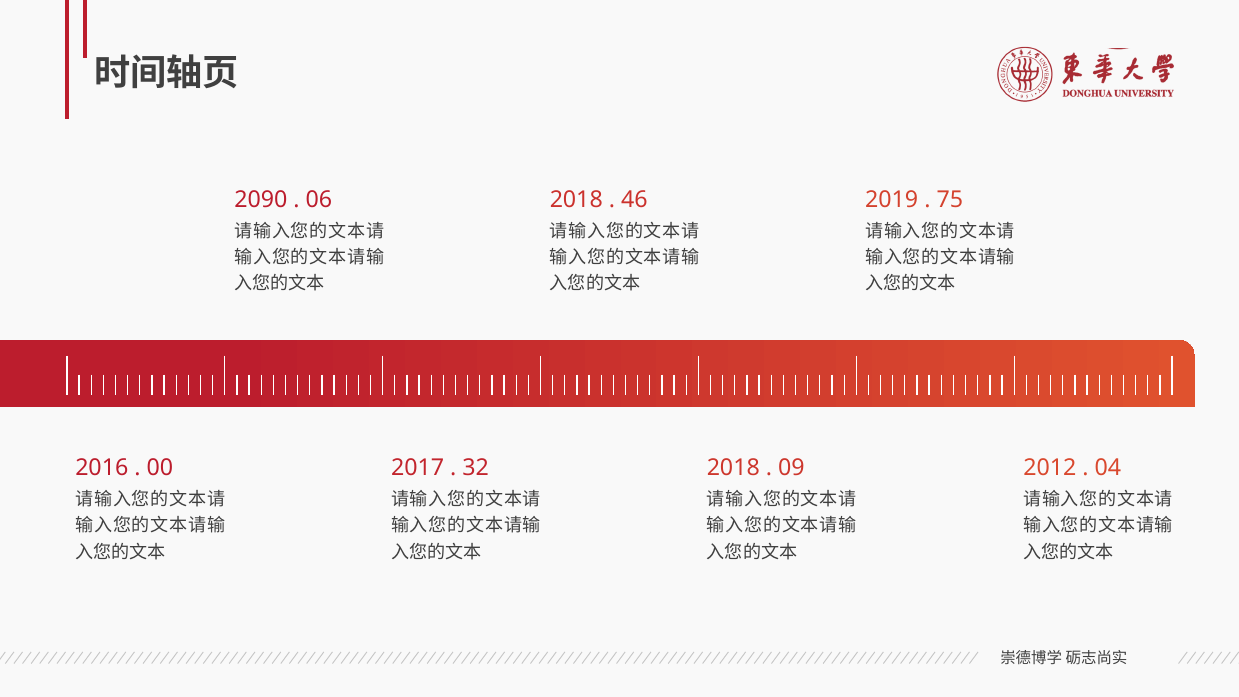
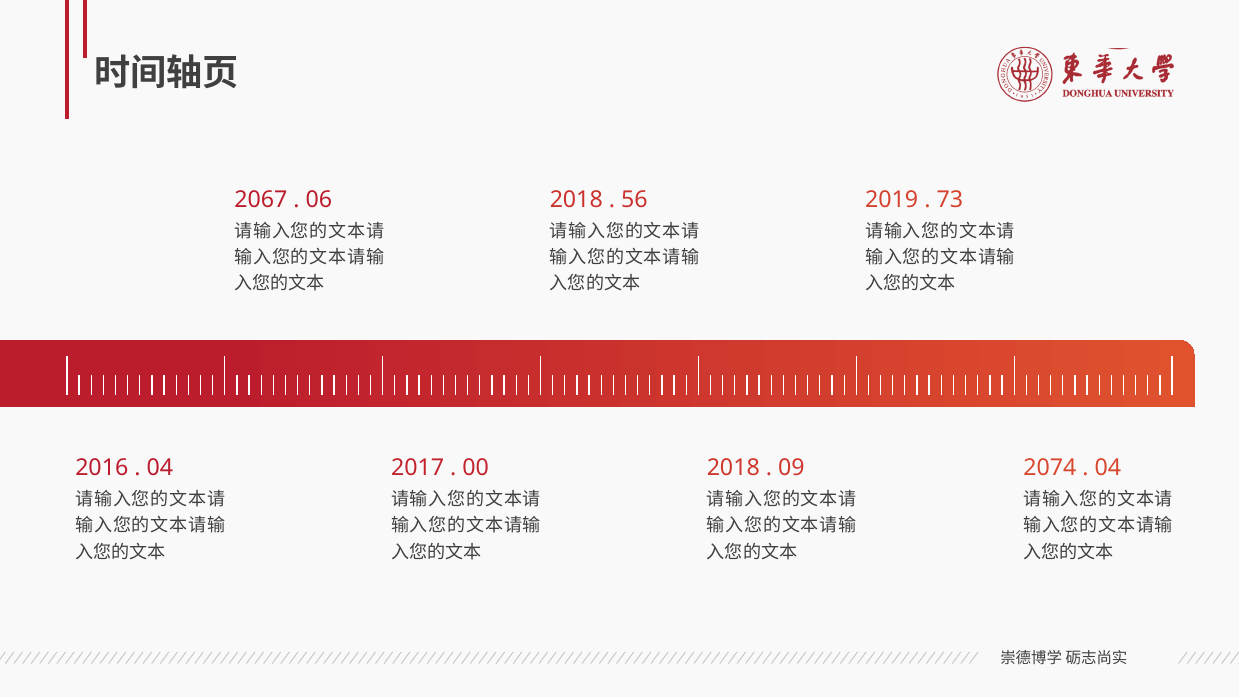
2090: 2090 -> 2067
46: 46 -> 56
75: 75 -> 73
00 at (160, 468): 00 -> 04
32: 32 -> 00
2012: 2012 -> 2074
